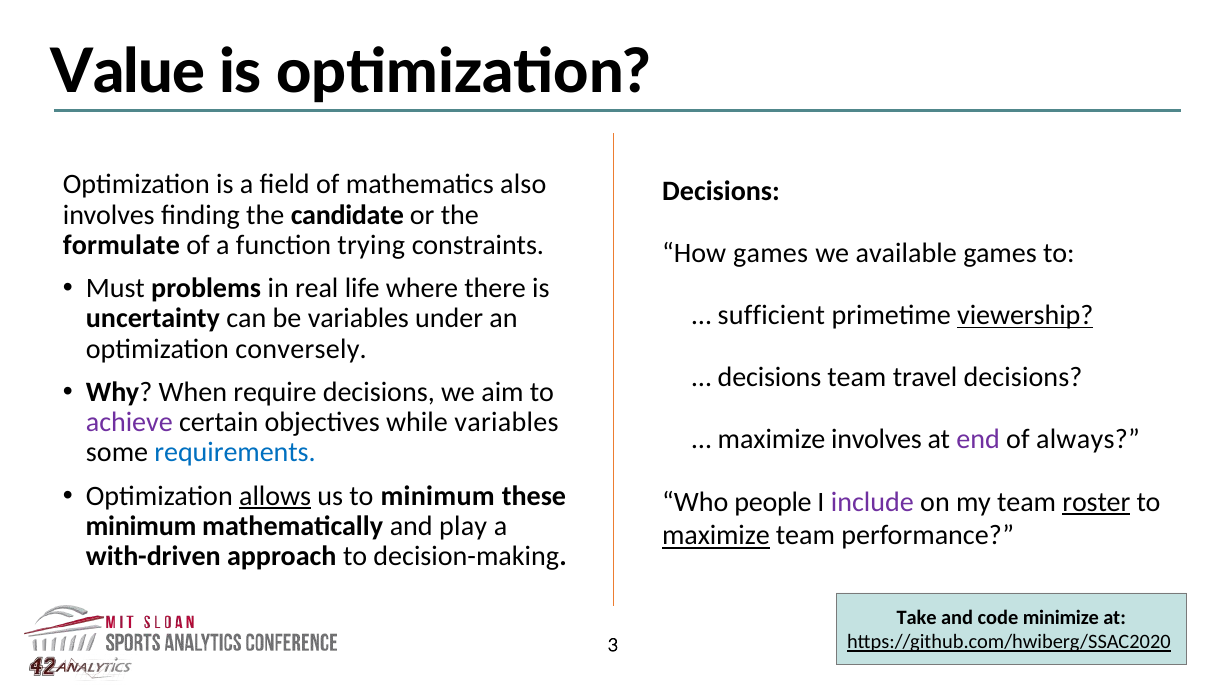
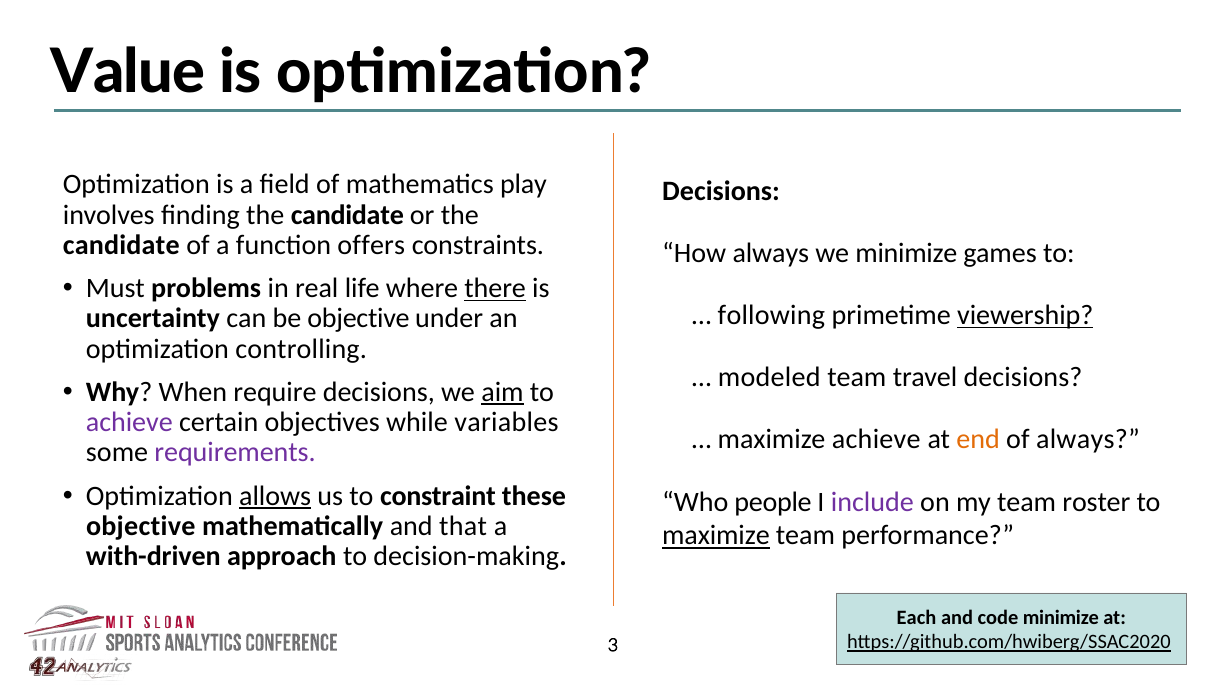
also: also -> play
formulate at (121, 246): formulate -> candidate
trying: trying -> offers
How games: games -> always
we available: available -> minimize
there underline: none -> present
sufficient: sufficient -> following
be variables: variables -> objective
conversely: conversely -> controlling
decisions at (770, 378): decisions -> modeled
aim underline: none -> present
maximize involves: involves -> achieve
end colour: purple -> orange
requirements colour: blue -> purple
to minimum: minimum -> constraint
roster underline: present -> none
minimum at (141, 527): minimum -> objective
play: play -> that
Take: Take -> Each
